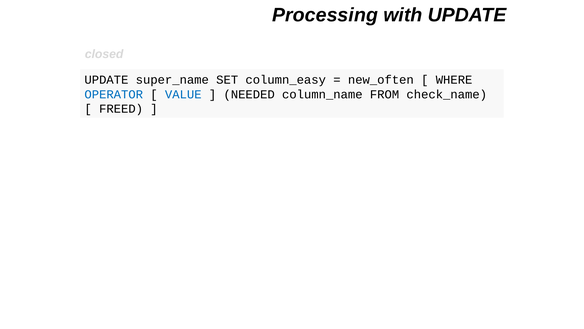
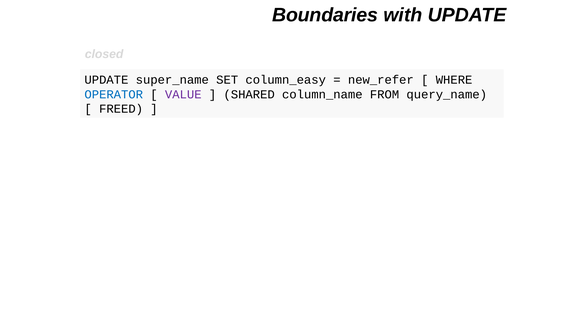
Processing: Processing -> Boundaries
new_often: new_often -> new_refer
VALUE colour: blue -> purple
NEEDED: NEEDED -> SHARED
check_name: check_name -> query_name
